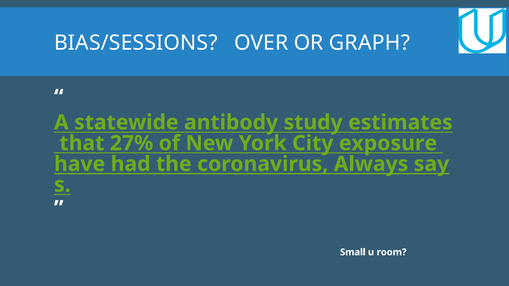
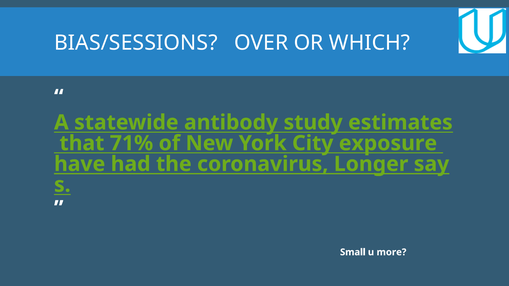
GRAPH: GRAPH -> WHICH
27%: 27% -> 71%
Always: Always -> Longer
room: room -> more
